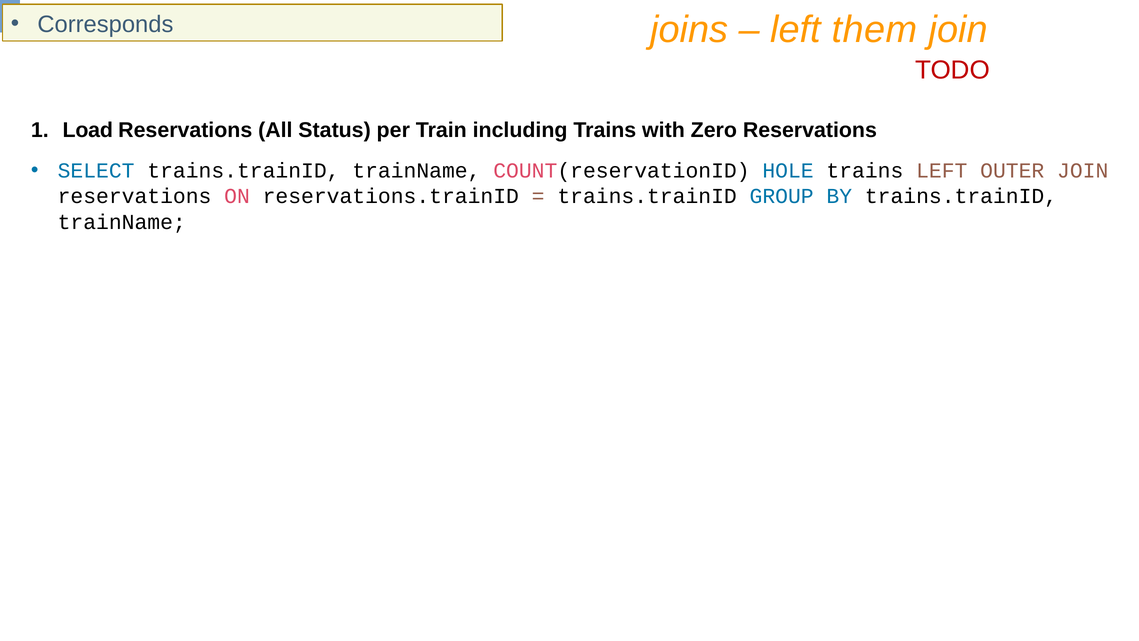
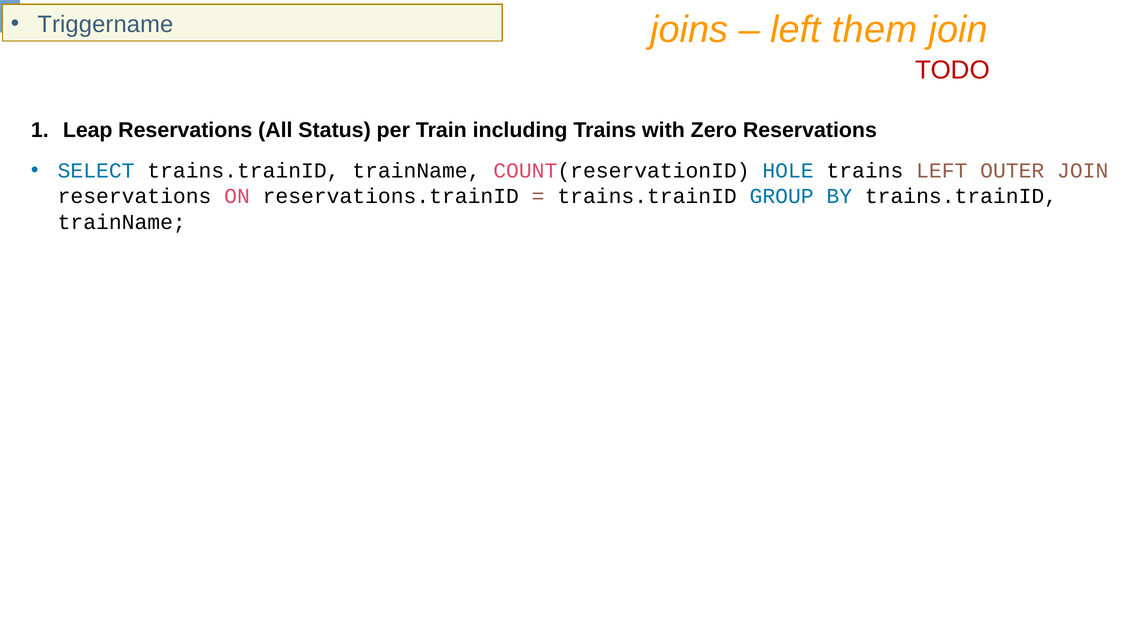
Corresponds: Corresponds -> Triggername
Load: Load -> Leap
